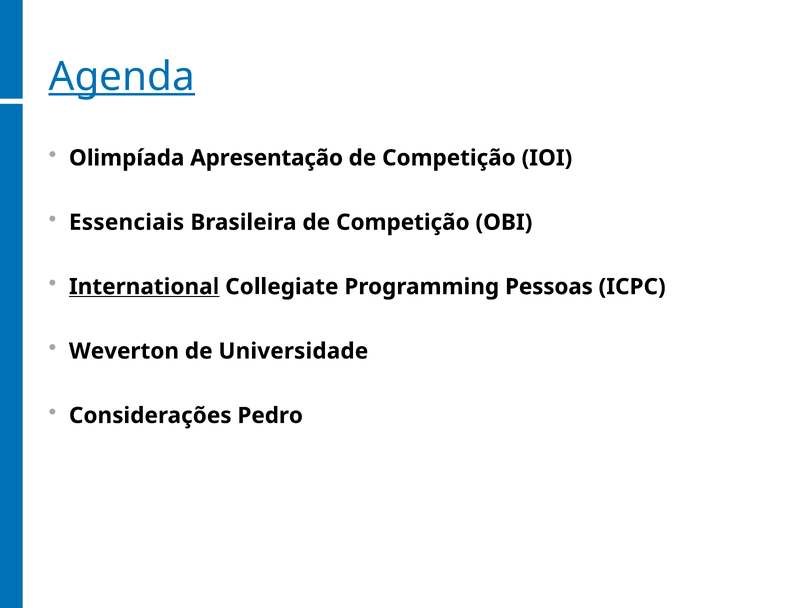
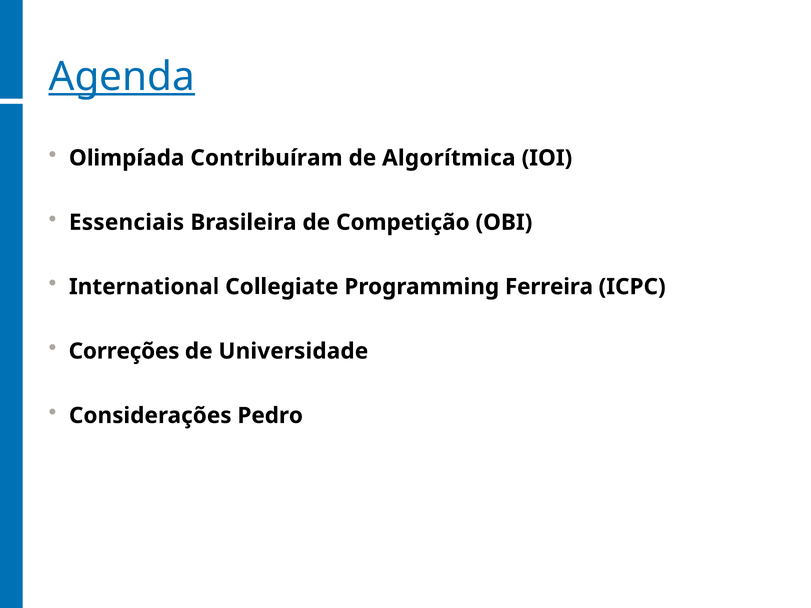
Apresentação: Apresentação -> Contribuíram
Competição at (449, 158): Competição -> Algorítmica
International underline: present -> none
Pessoas: Pessoas -> Ferreira
Weverton: Weverton -> Correções
